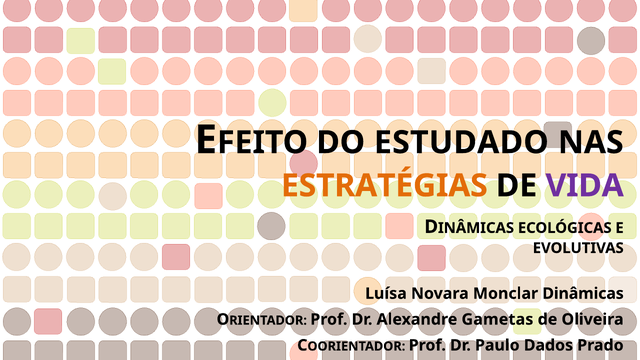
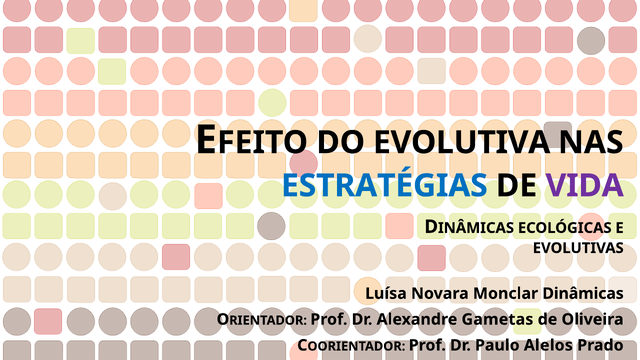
ESTUDADO: ESTUDADO -> EVOLUTIVA
ESTRATÉGIAS colour: orange -> blue
Dados: Dados -> Alelos
